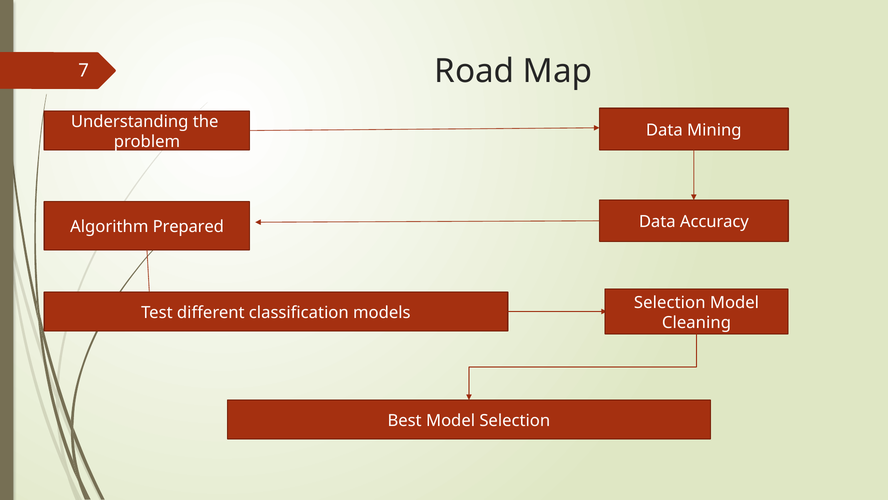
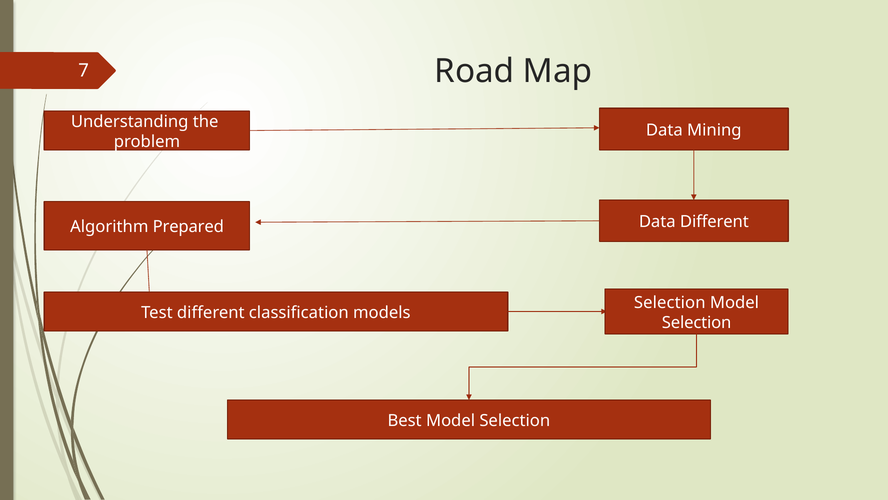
Data Accuracy: Accuracy -> Different
Cleaning at (696, 322): Cleaning -> Selection
